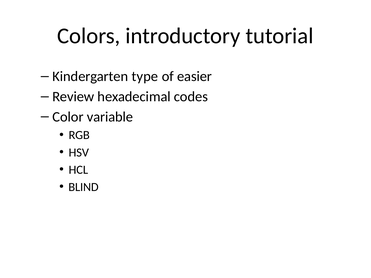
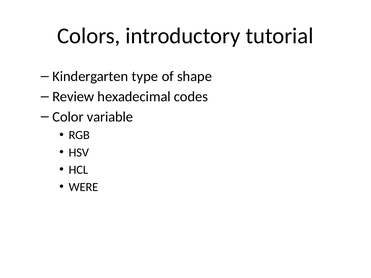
easier: easier -> shape
BLIND: BLIND -> WERE
